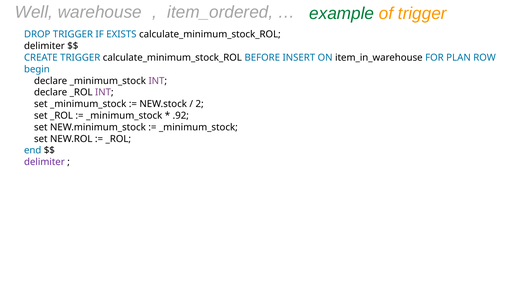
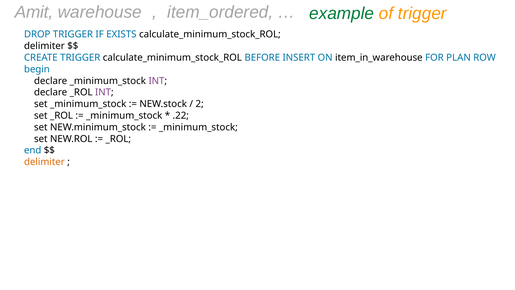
Well: Well -> Amit
.92: .92 -> .22
delimiter at (44, 162) colour: purple -> orange
